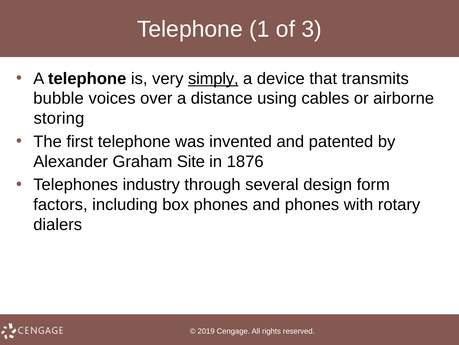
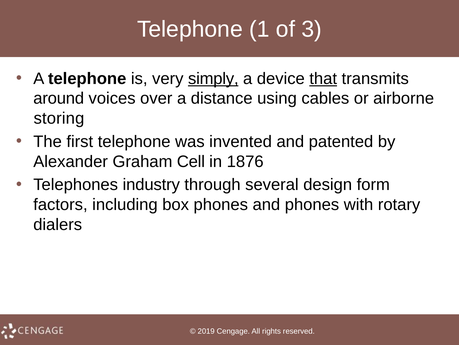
that underline: none -> present
bubble: bubble -> around
Site: Site -> Cell
